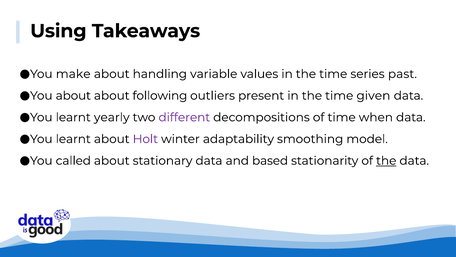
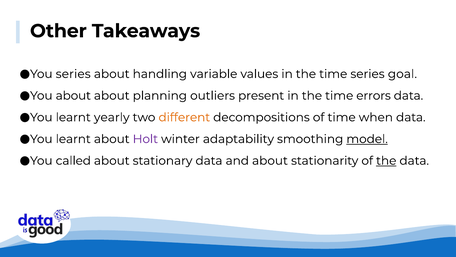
Using: Using -> Other
You make: make -> series
past: past -> goal
following: following -> planning
given: given -> errors
different colour: purple -> orange
model underline: none -> present
and based: based -> about
